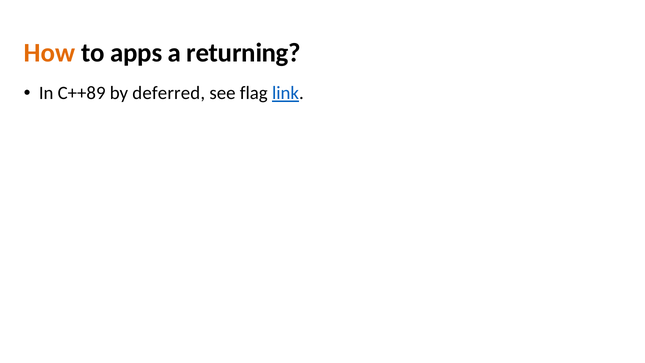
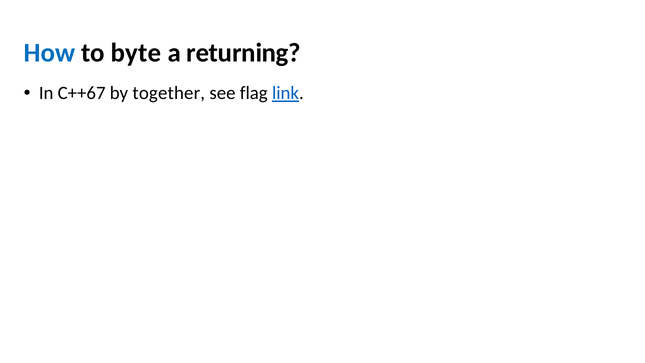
How colour: orange -> blue
apps: apps -> byte
C++89: C++89 -> C++67
deferred: deferred -> together
